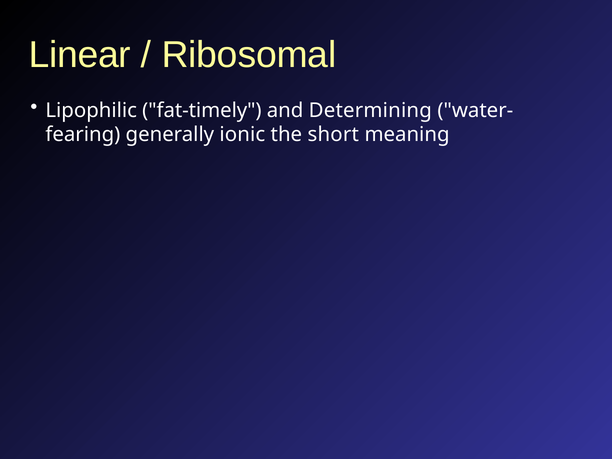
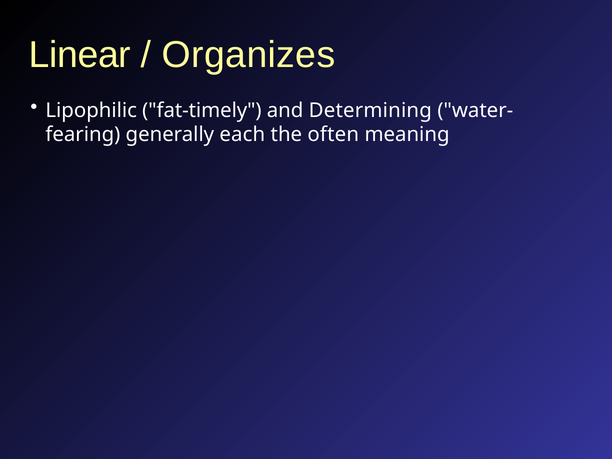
Ribosomal: Ribosomal -> Organizes
ionic: ionic -> each
short: short -> often
